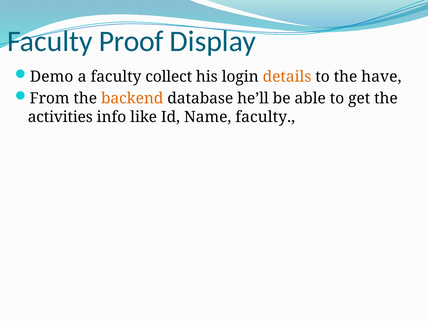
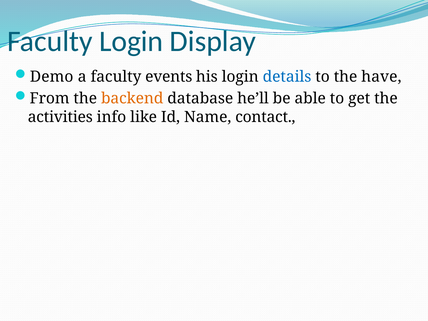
Faculty Proof: Proof -> Login
collect: collect -> events
details colour: orange -> blue
Name faculty: faculty -> contact
